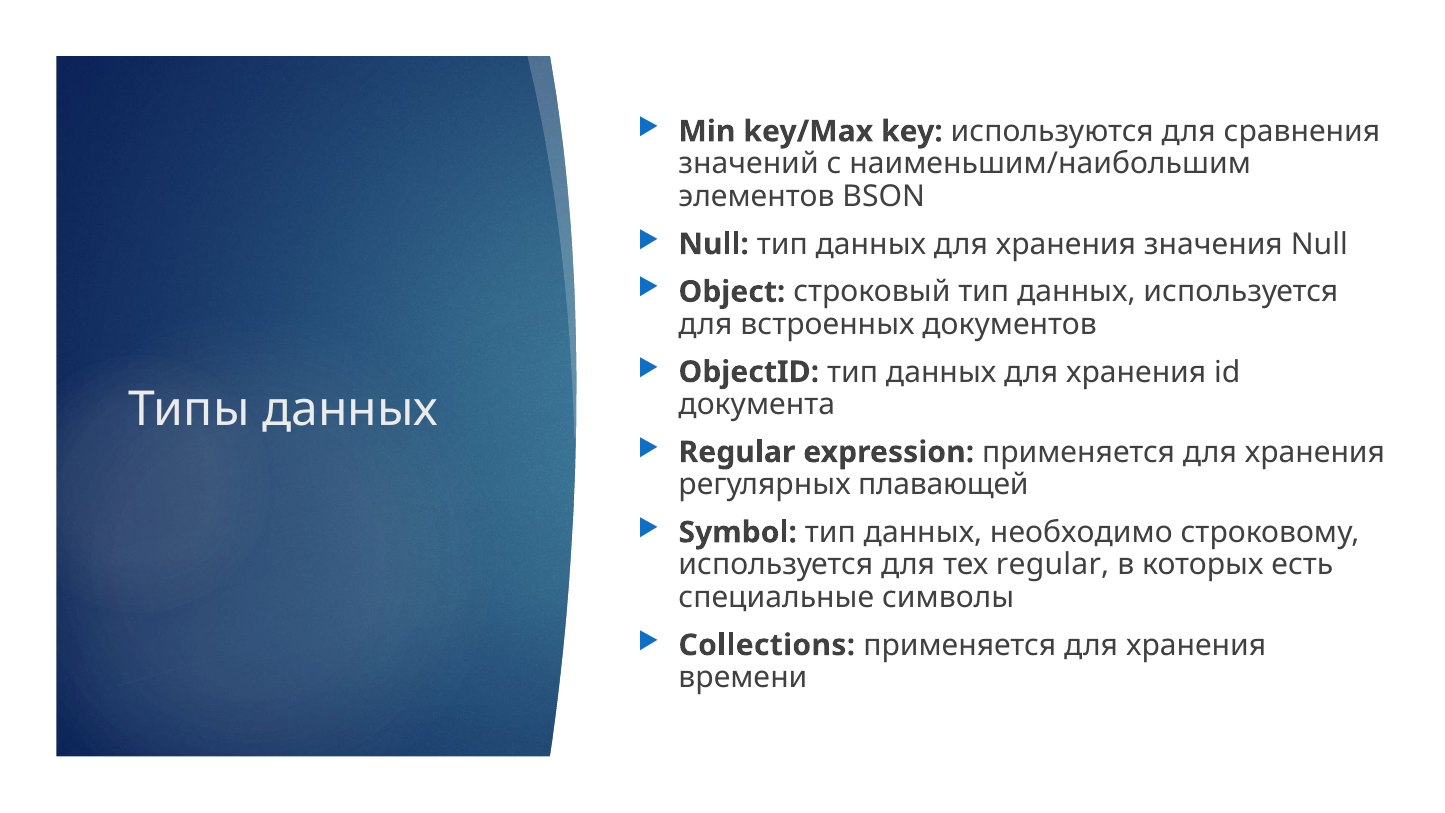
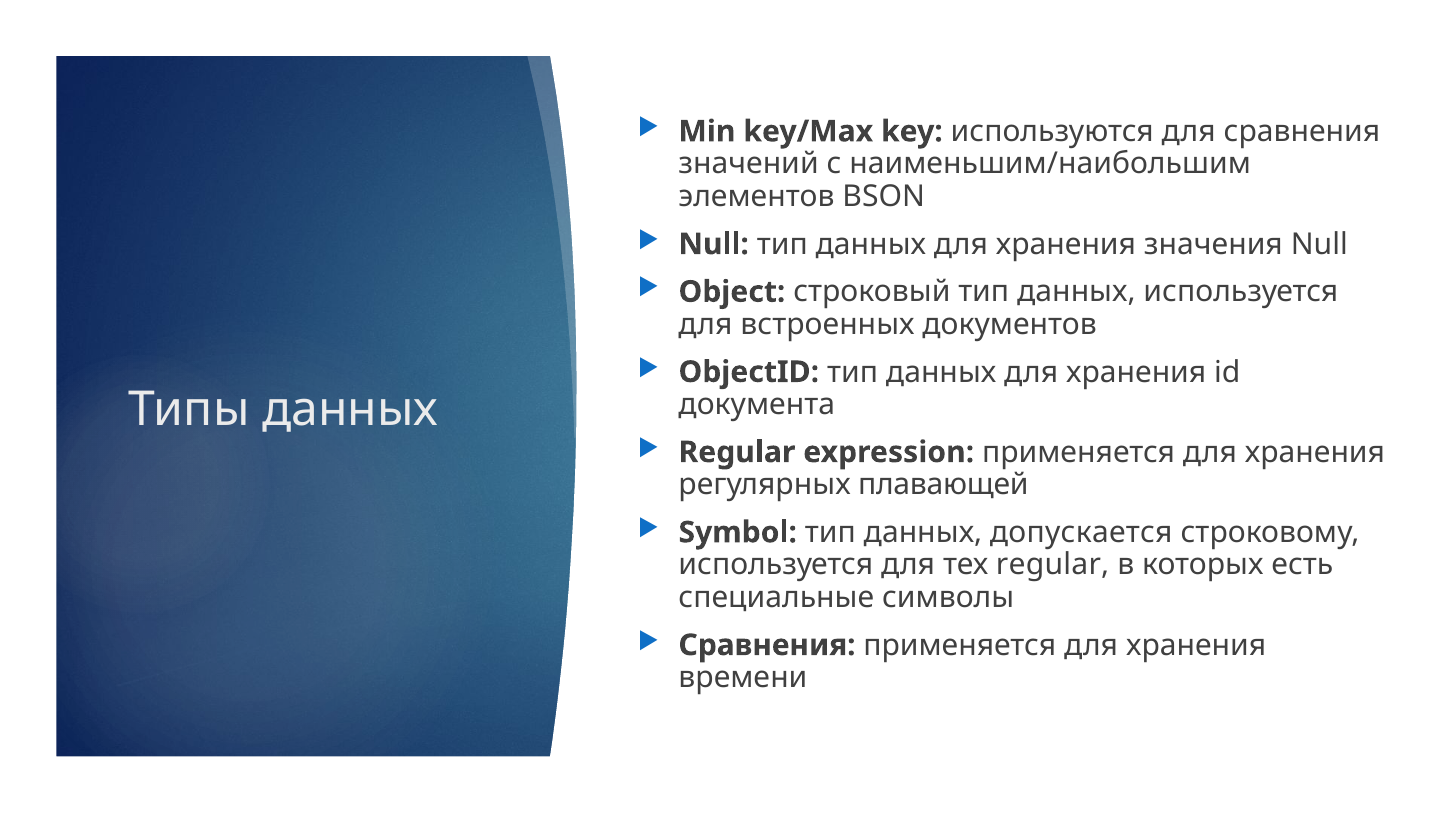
необходимо: необходимо -> допускается
Collections at (767, 645): Collections -> Сравнения
